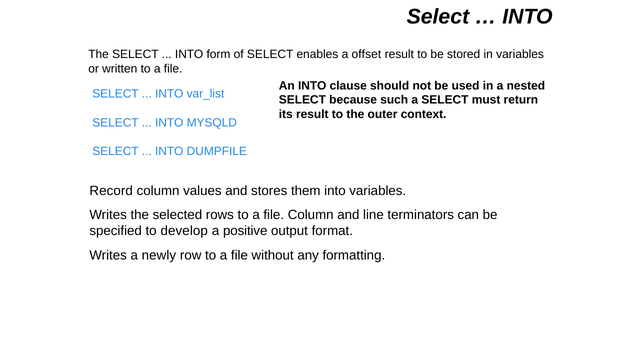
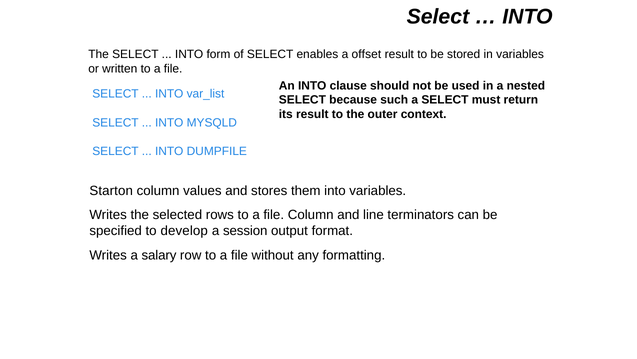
Record: Record -> Starton
positive: positive -> session
newly: newly -> salary
